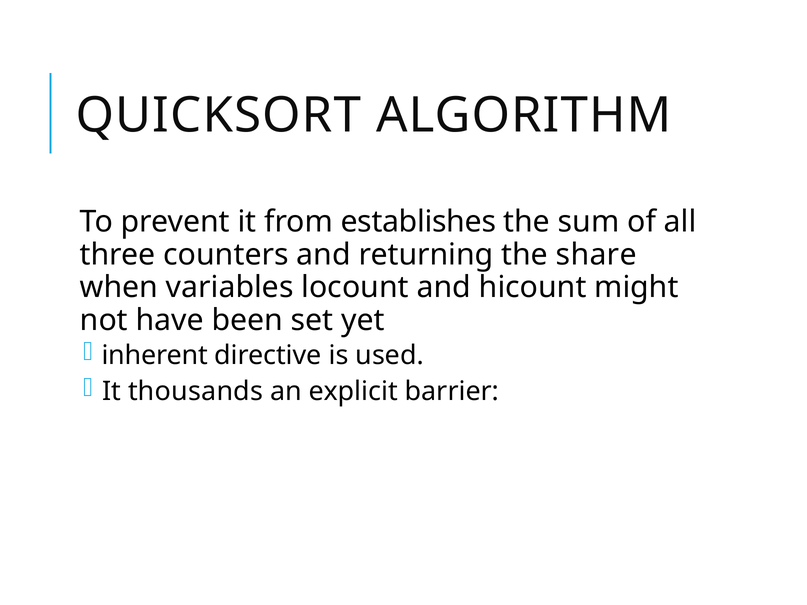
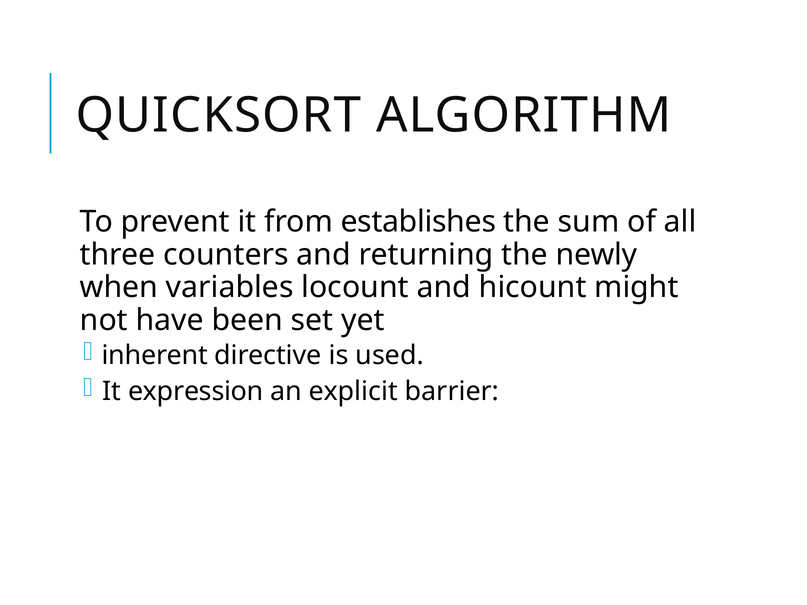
share: share -> newly
thousands: thousands -> expression
